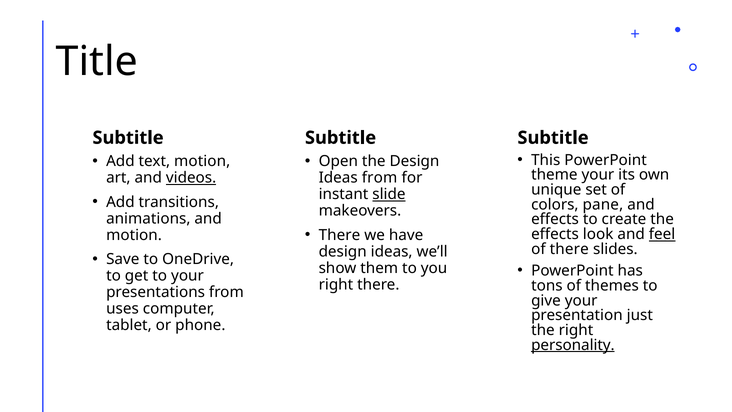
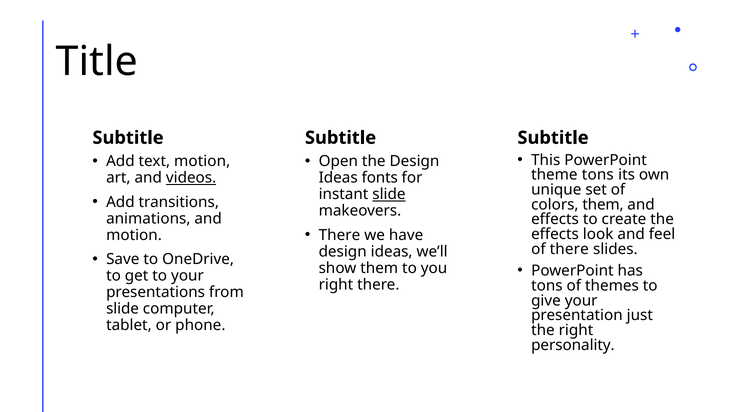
theme your: your -> tons
Ideas from: from -> fonts
colors pane: pane -> them
feel underline: present -> none
uses at (123, 309): uses -> slide
personality underline: present -> none
